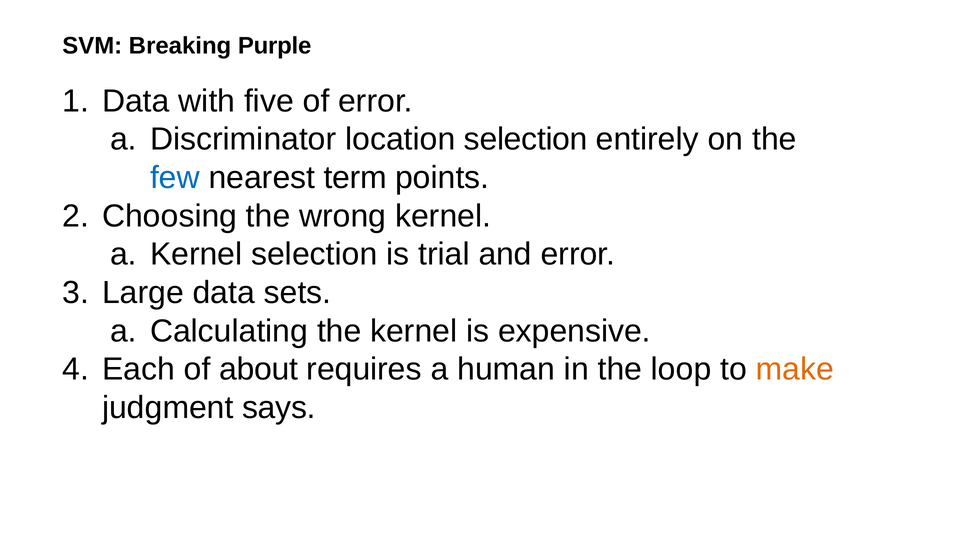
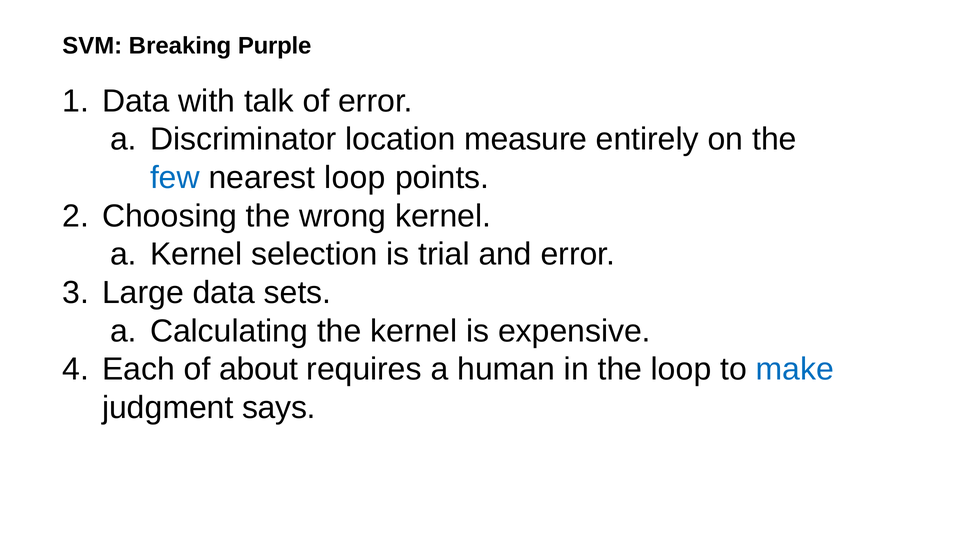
five: five -> talk
location selection: selection -> measure
nearest term: term -> loop
make colour: orange -> blue
